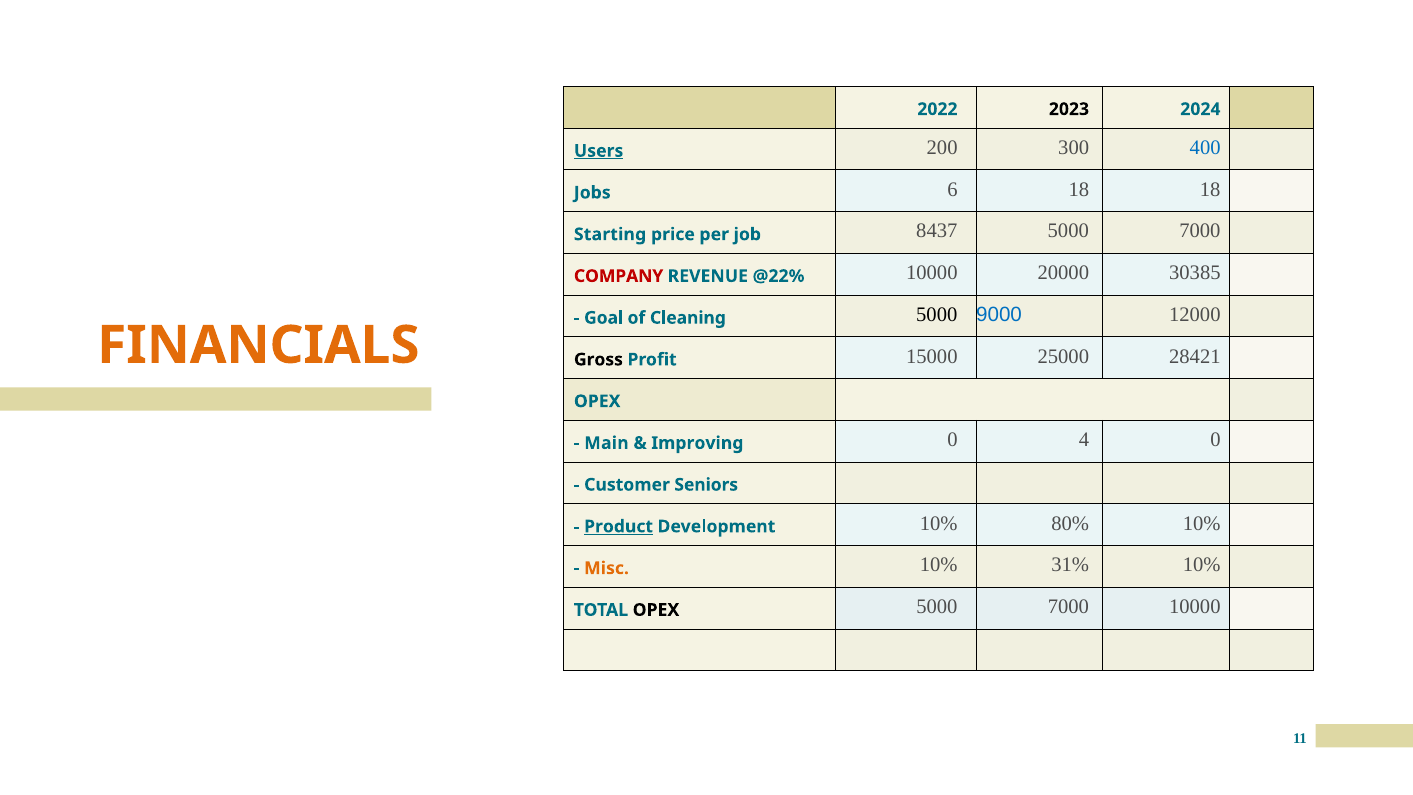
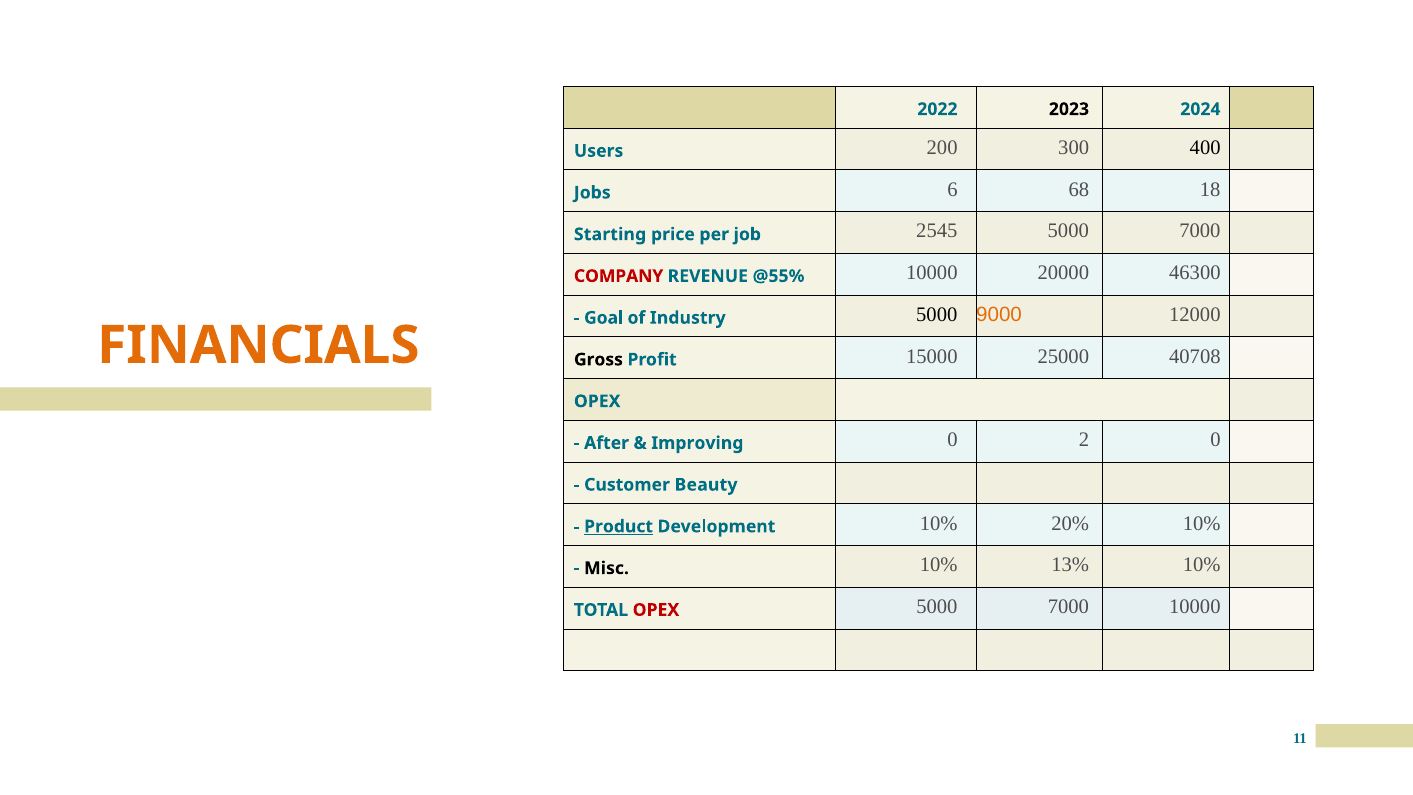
Users underline: present -> none
400 colour: blue -> black
6 18: 18 -> 68
8437: 8437 -> 2545
@22%: @22% -> @55%
30385: 30385 -> 46300
Cleaning: Cleaning -> Industry
9000 colour: blue -> orange
28421: 28421 -> 40708
Main: Main -> After
4: 4 -> 2
Seniors: Seniors -> Beauty
80%: 80% -> 20%
Misc colour: orange -> black
31%: 31% -> 13%
OPEX at (656, 610) colour: black -> red
